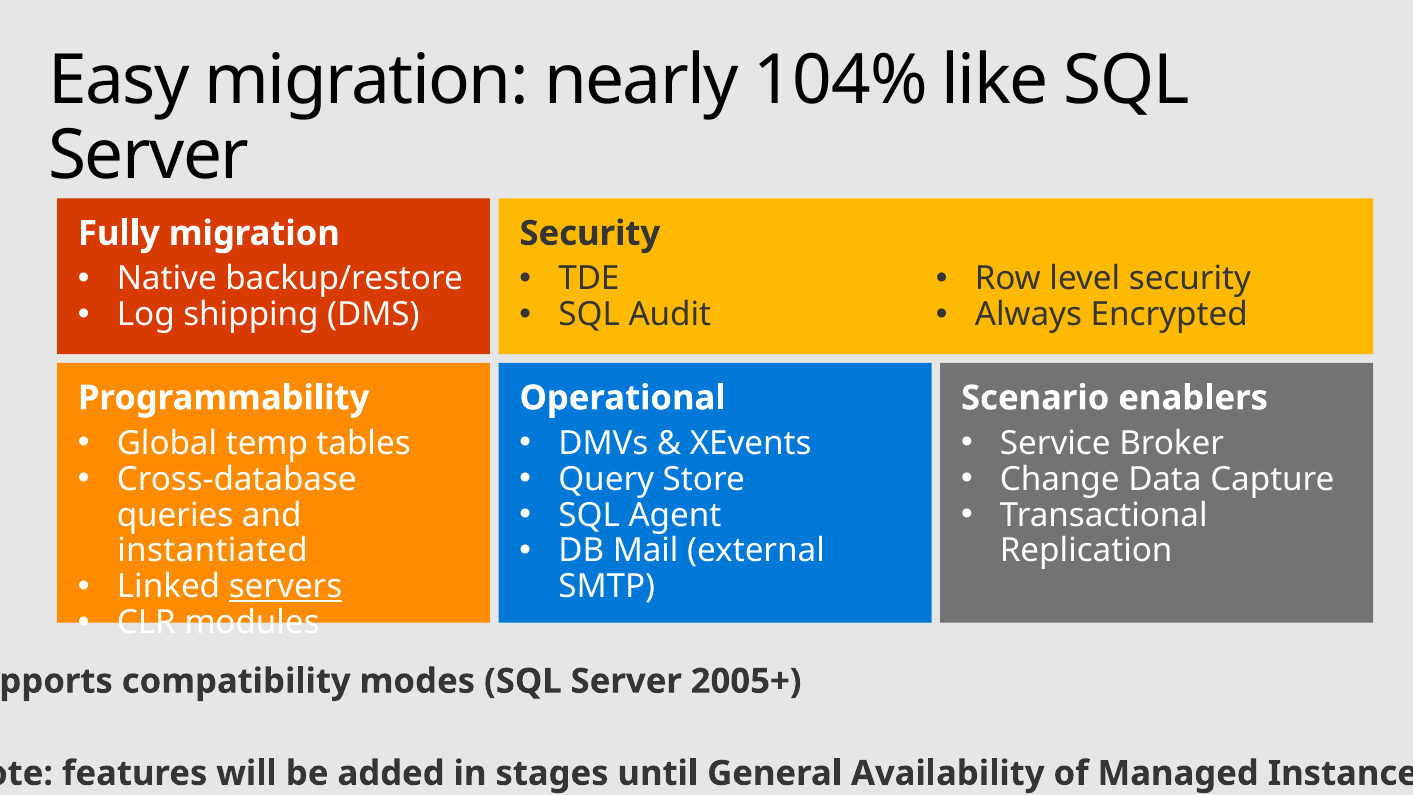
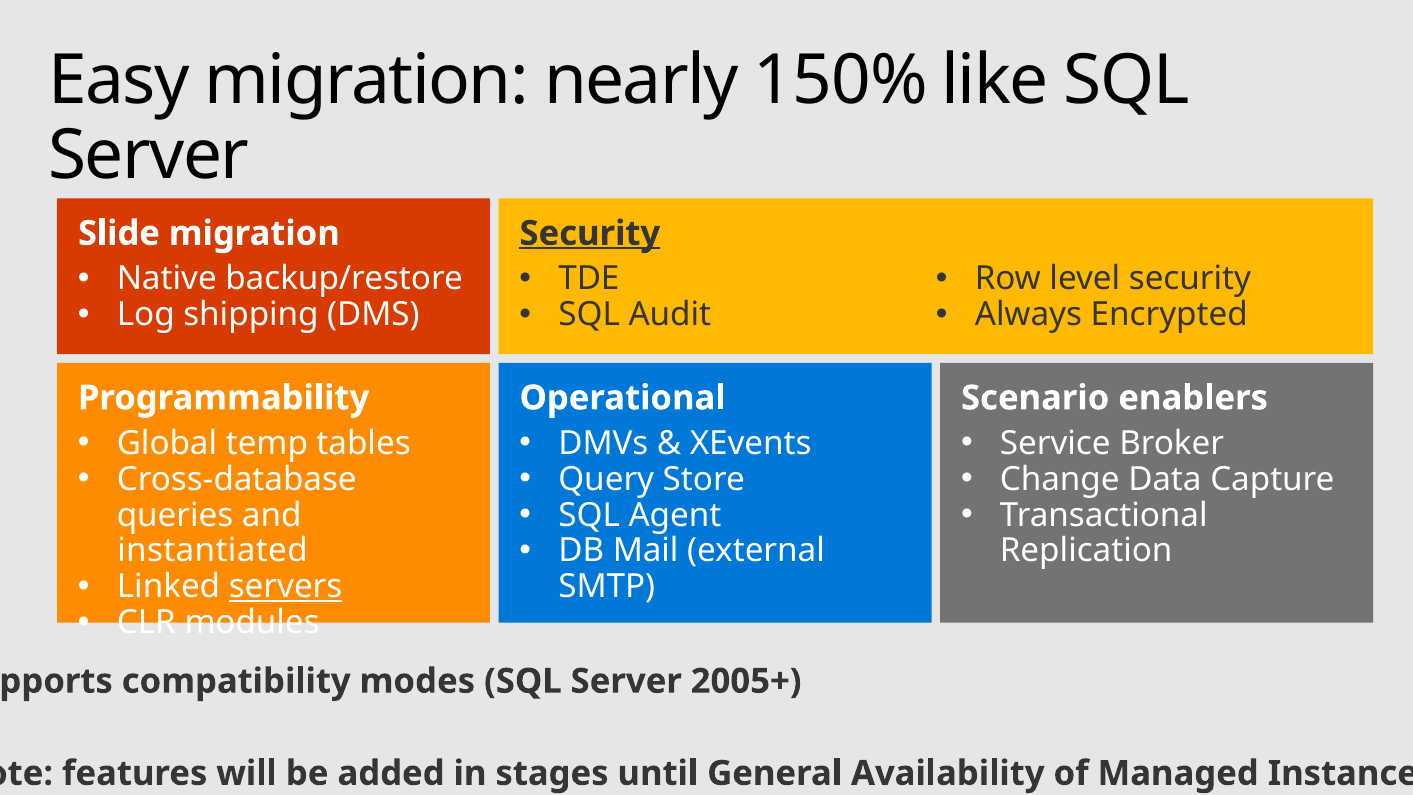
104%: 104% -> 150%
Fully: Fully -> Slide
Security at (590, 233) underline: none -> present
